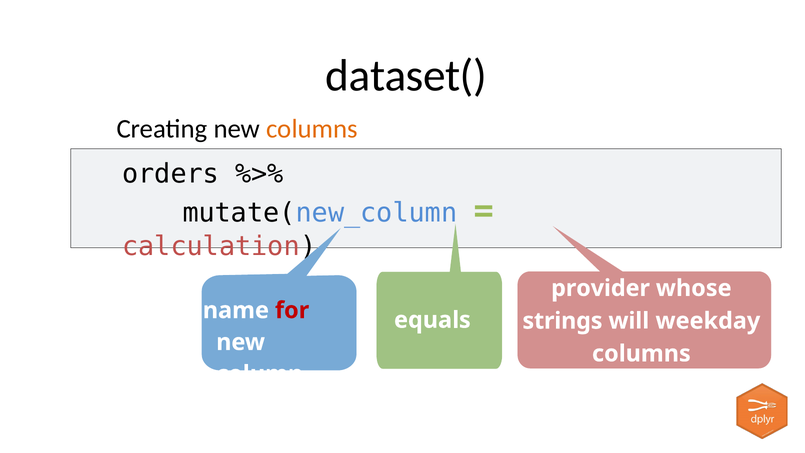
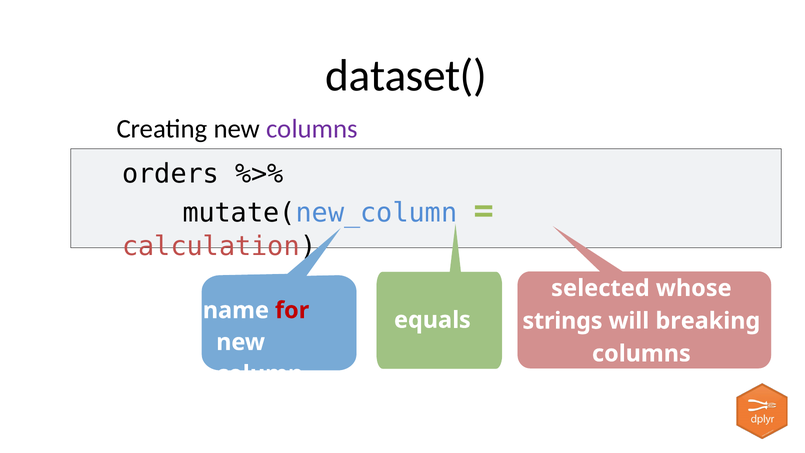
columns at (312, 129) colour: orange -> purple
provider: provider -> selected
weekday: weekday -> breaking
